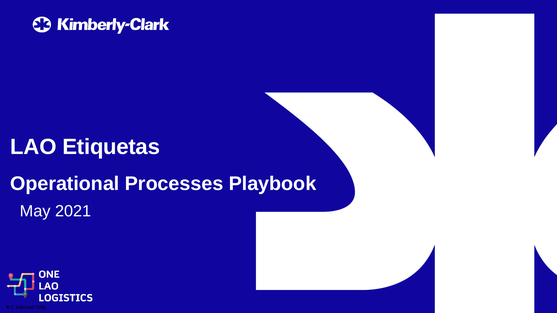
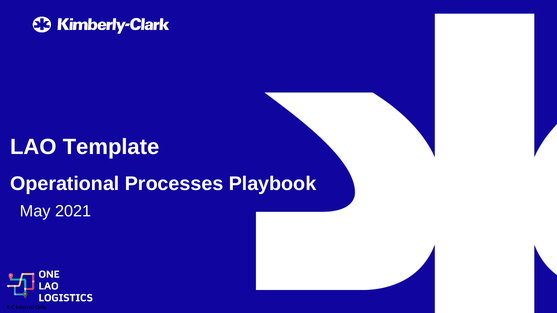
Etiquetas: Etiquetas -> Template
